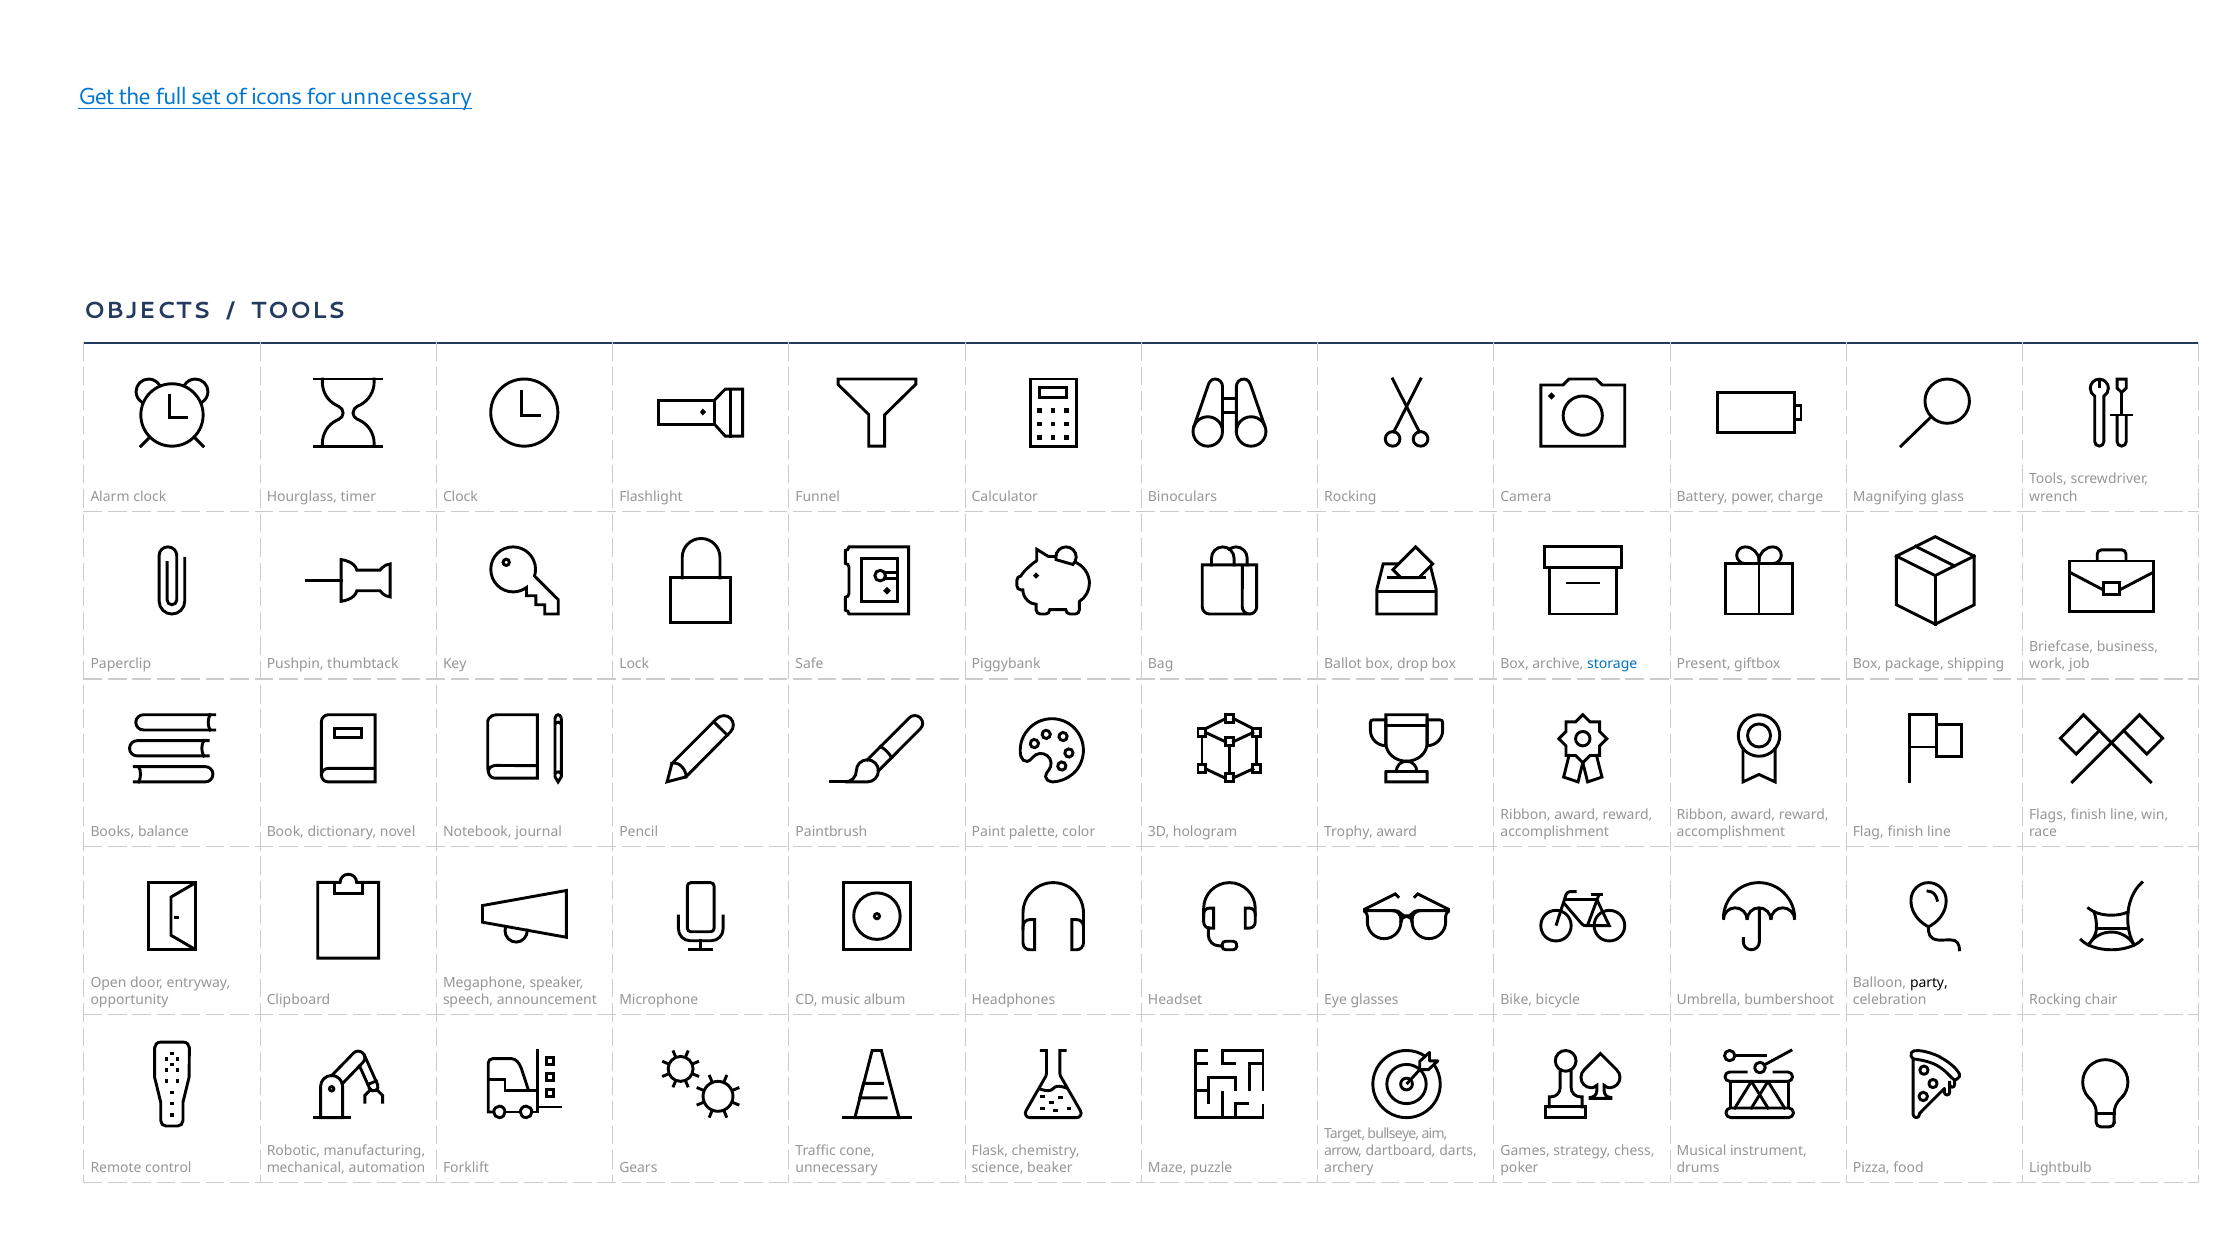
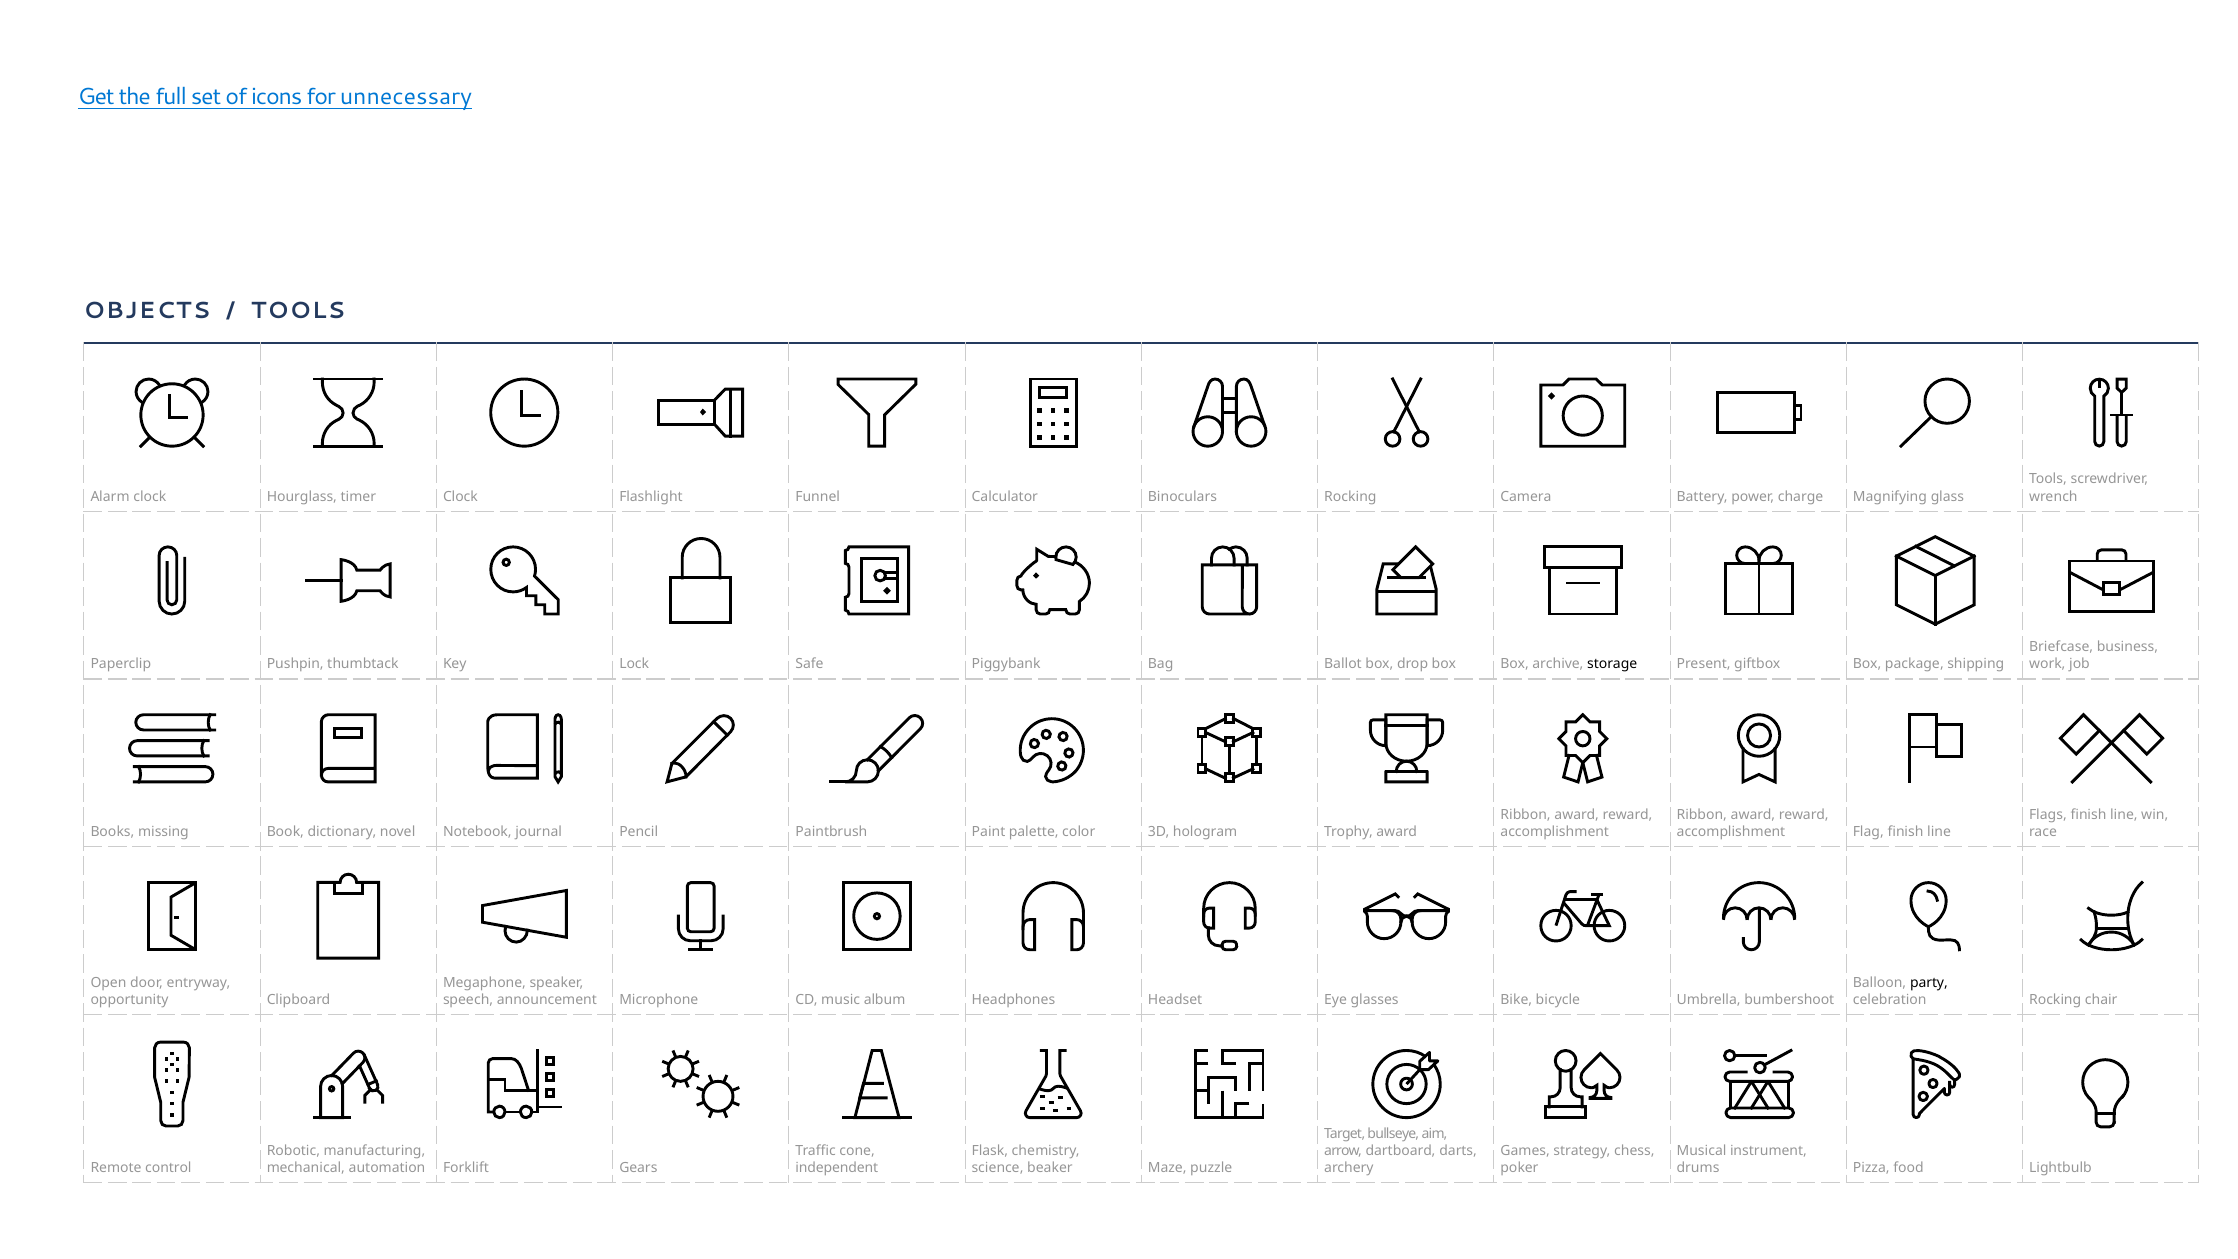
storage colour: blue -> black
balance: balance -> missing
unnecessary at (837, 1168): unnecessary -> independent
